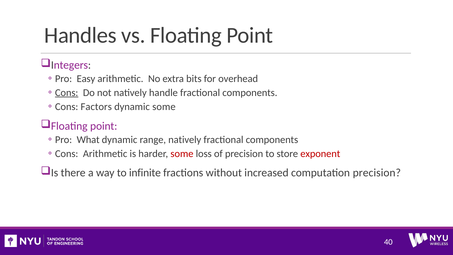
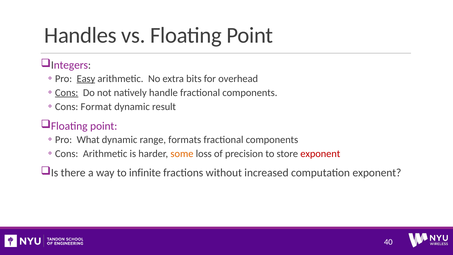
Easy underline: none -> present
Factors: Factors -> Format
dynamic some: some -> result
range natively: natively -> formats
some at (182, 154) colour: red -> orange
computation precision: precision -> exponent
